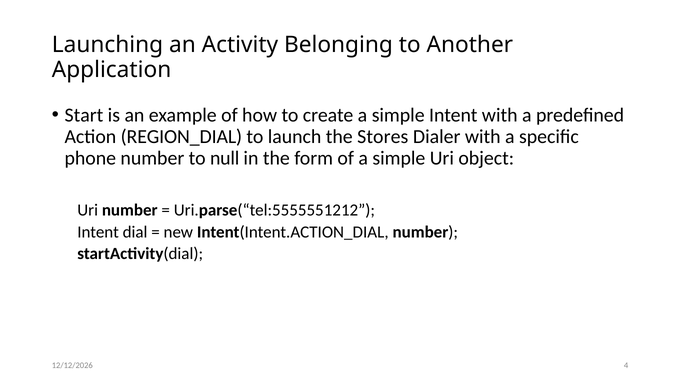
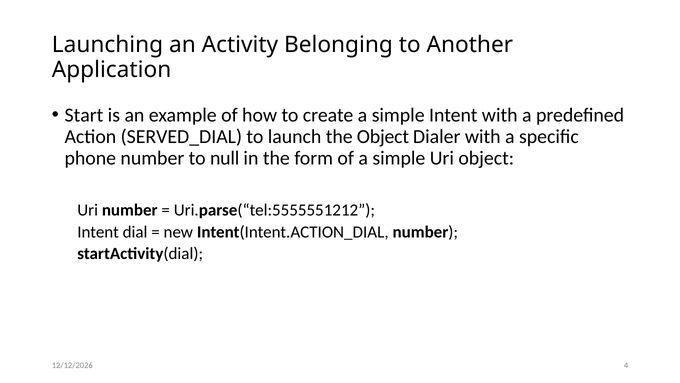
REGION_DIAL: REGION_DIAL -> SERVED_DIAL
the Stores: Stores -> Object
